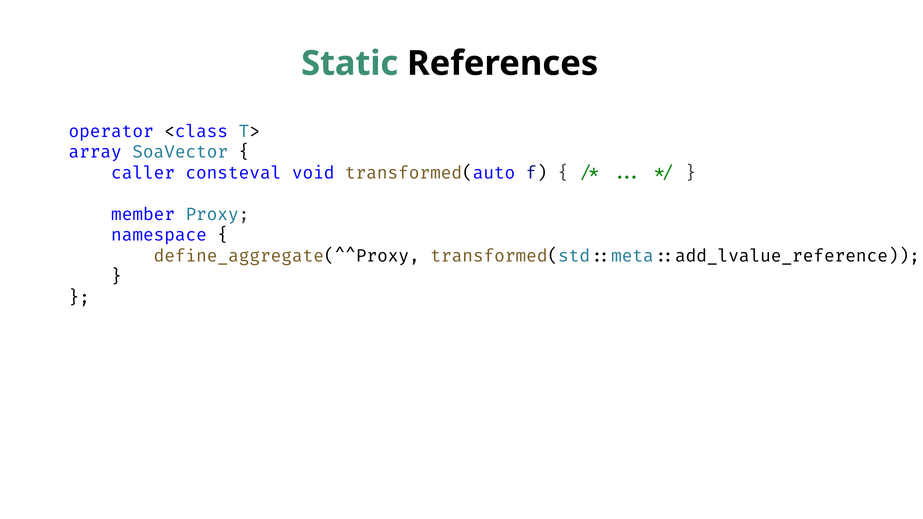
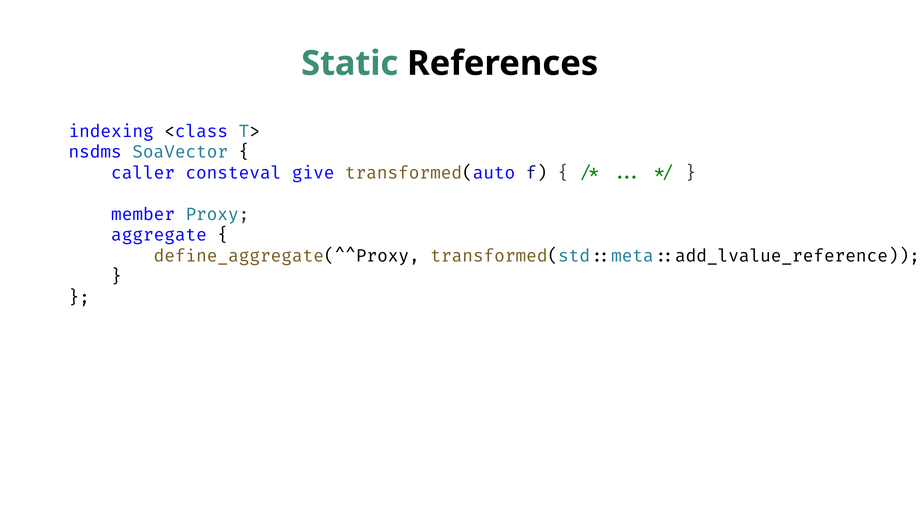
operator: operator -> indexing
array: array -> nsdms
void: void -> give
namespace: namespace -> aggregate
